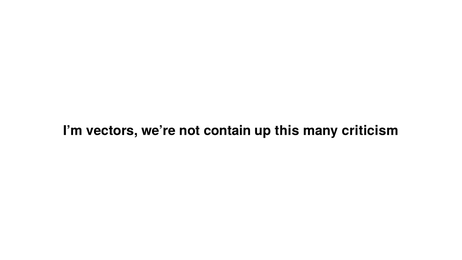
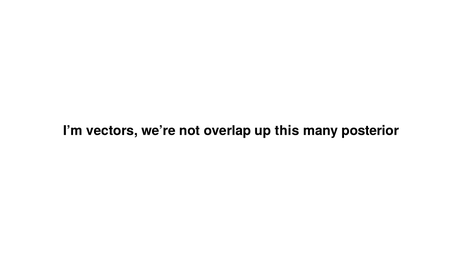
contain: contain -> overlap
criticism: criticism -> posterior
